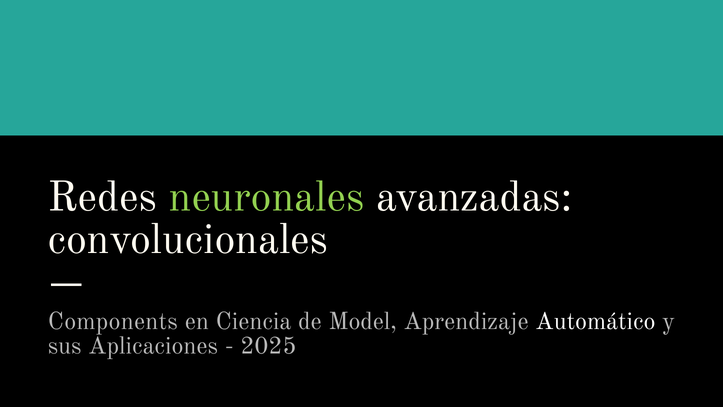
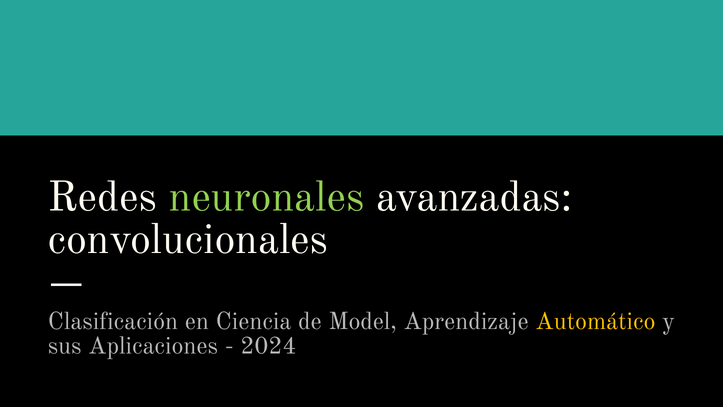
Components: Components -> Clasificación
Automático colour: white -> yellow
2025: 2025 -> 2024
